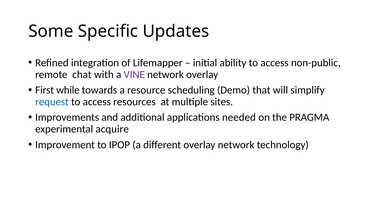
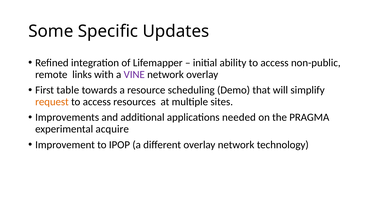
chat: chat -> links
while: while -> table
request colour: blue -> orange
